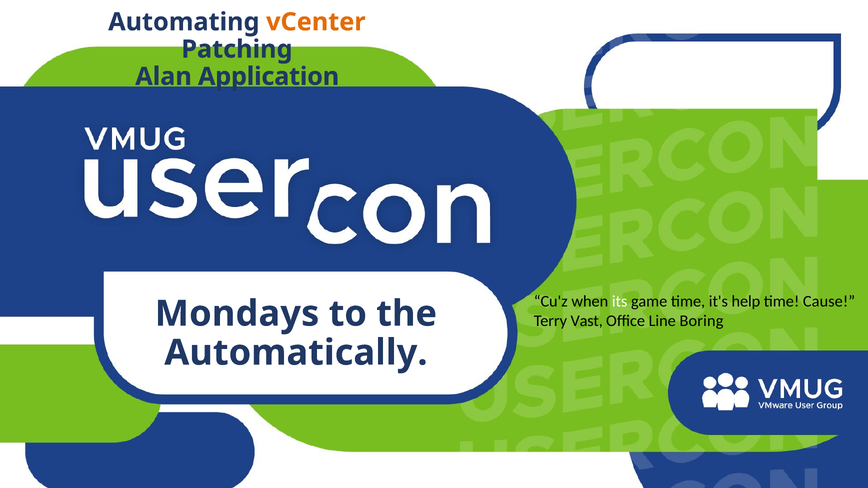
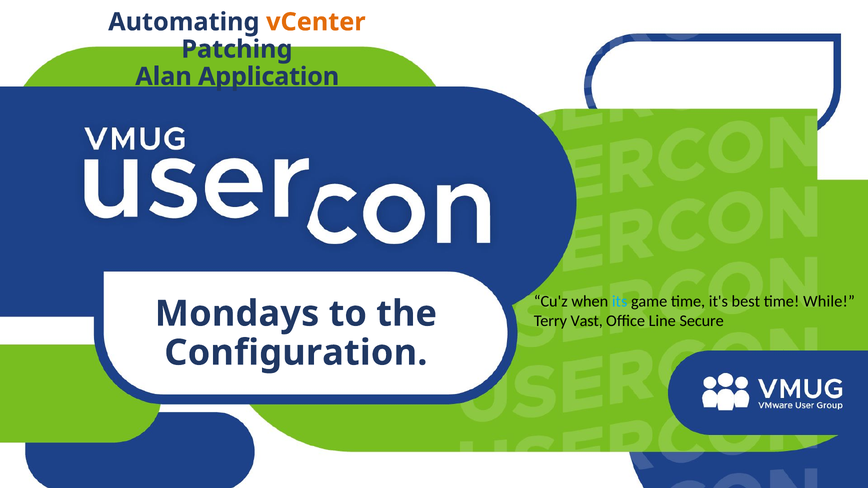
its colour: white -> light blue
help: help -> best
Cause: Cause -> While
Boring: Boring -> Secure
Automatically: Automatically -> Configuration
